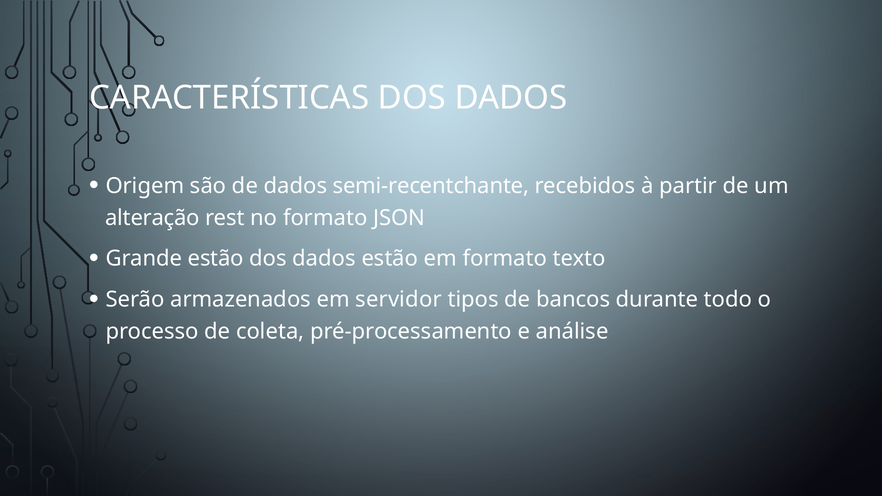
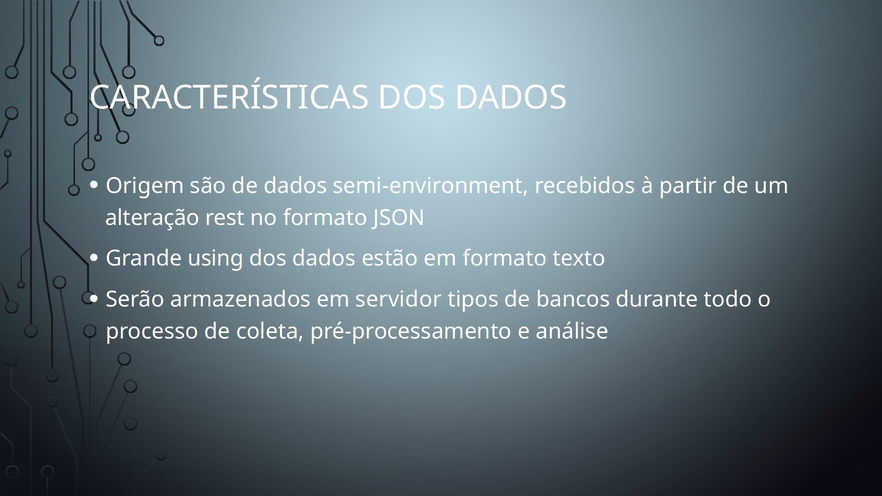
semi-recentchante: semi-recentchante -> semi-environment
Grande estão: estão -> using
